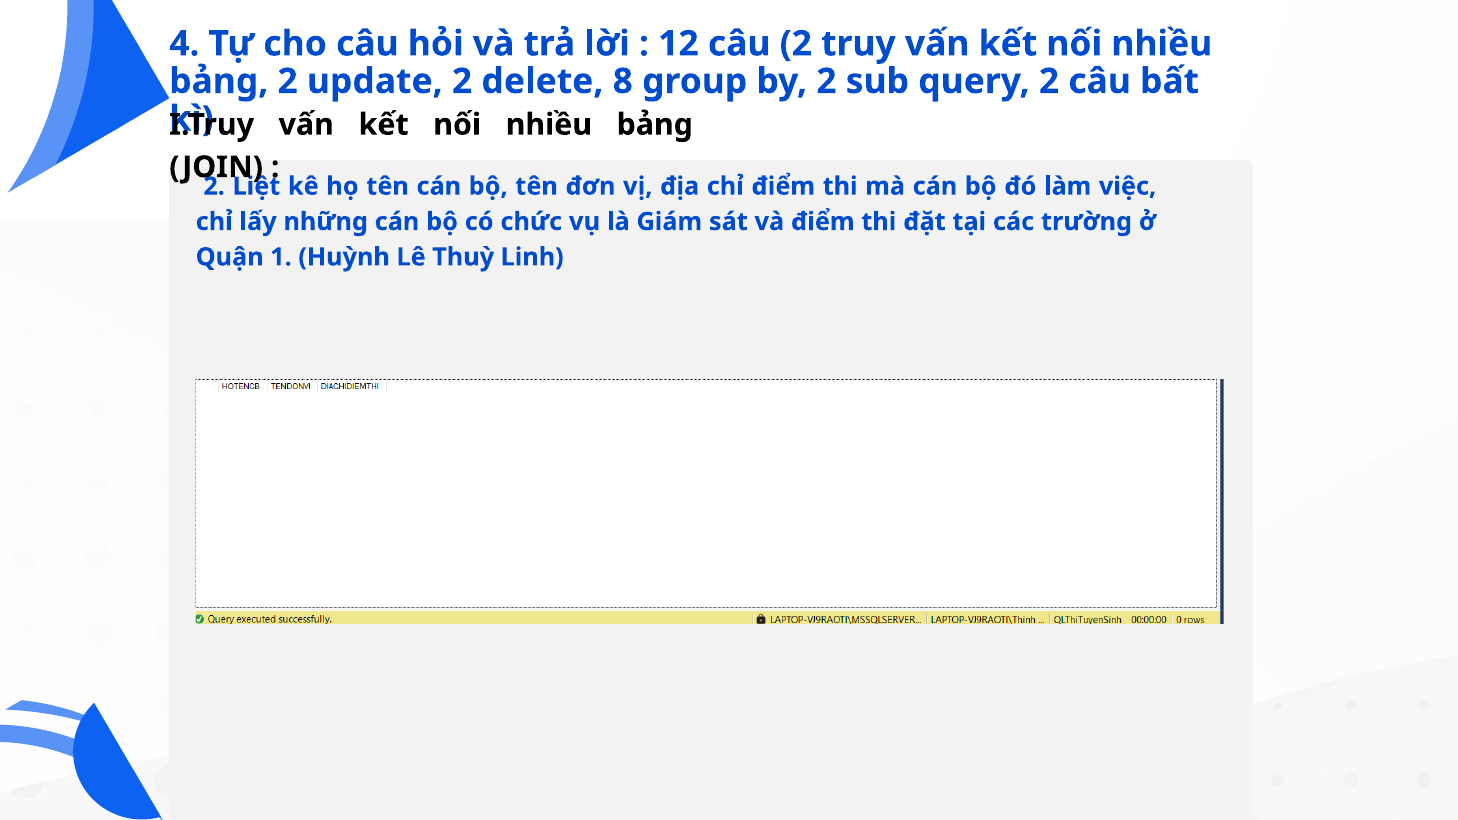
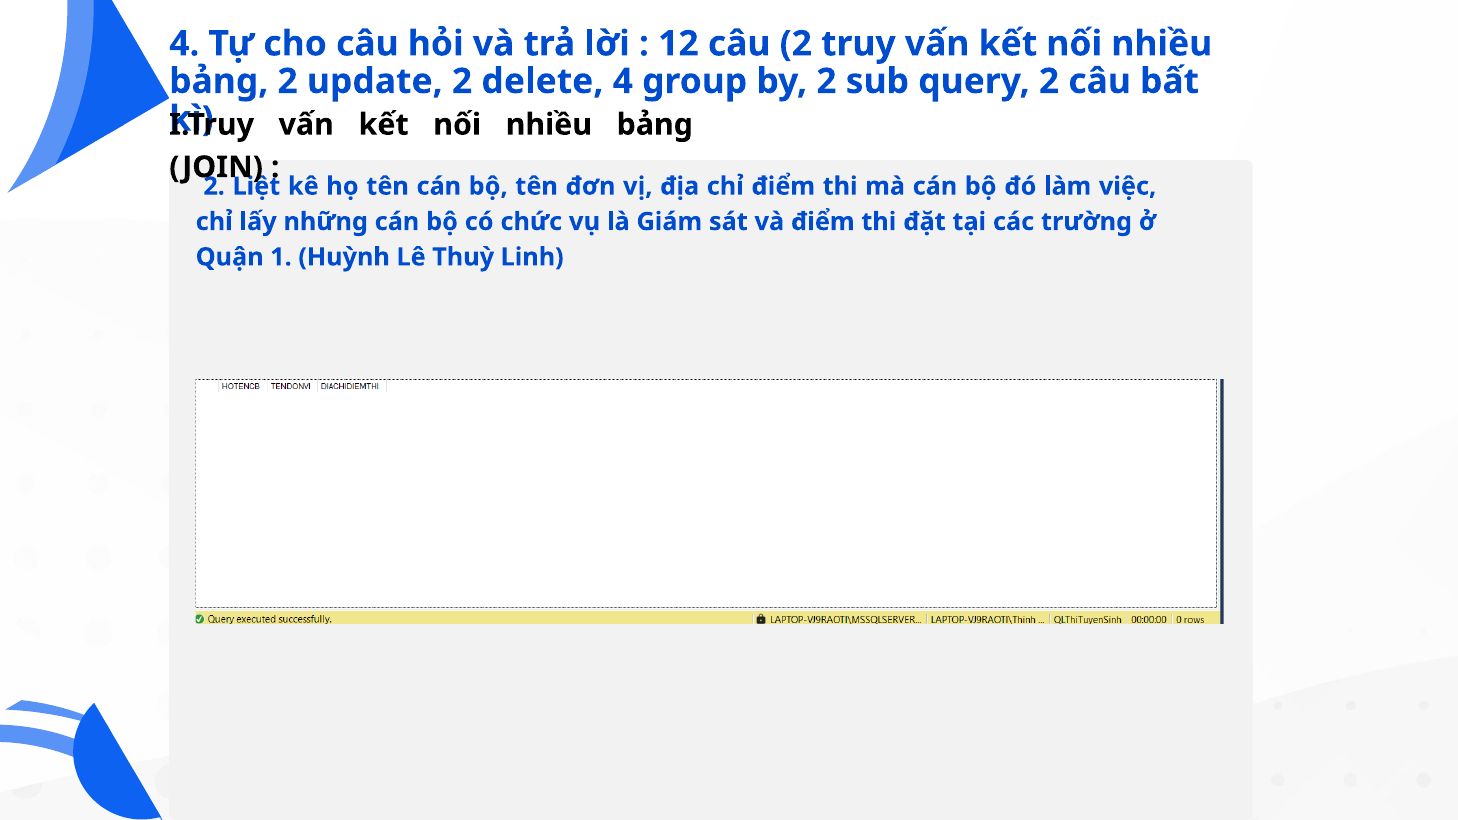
delete 8: 8 -> 4
